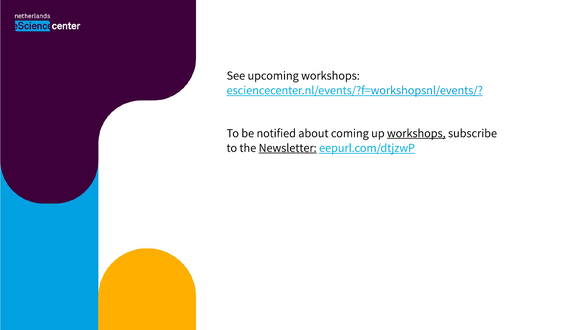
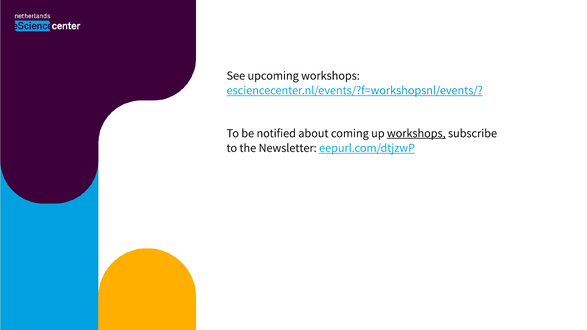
Newsletter underline: present -> none
